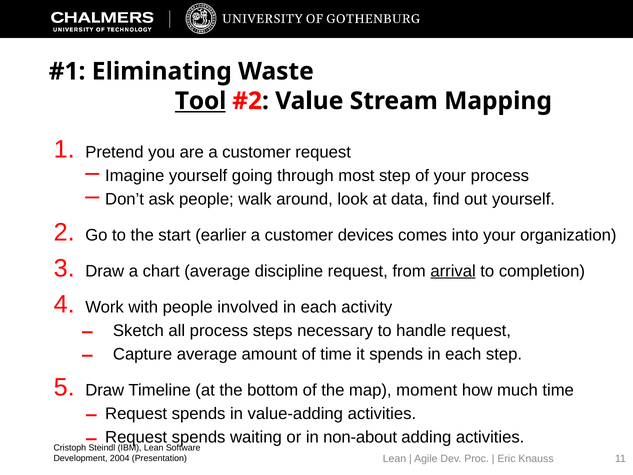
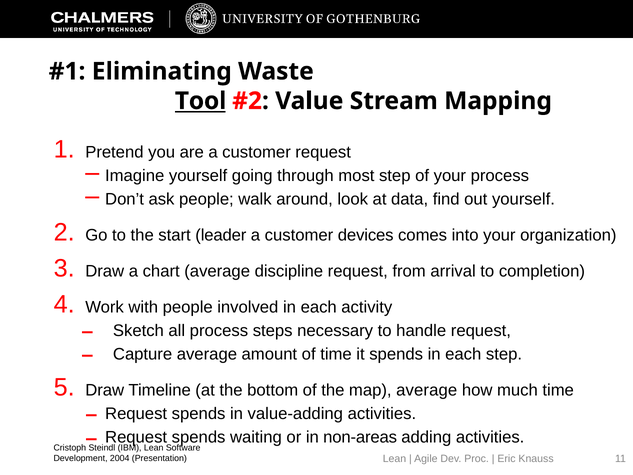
earlier: earlier -> leader
arrival underline: present -> none
map moment: moment -> average
non-about: non-about -> non-areas
